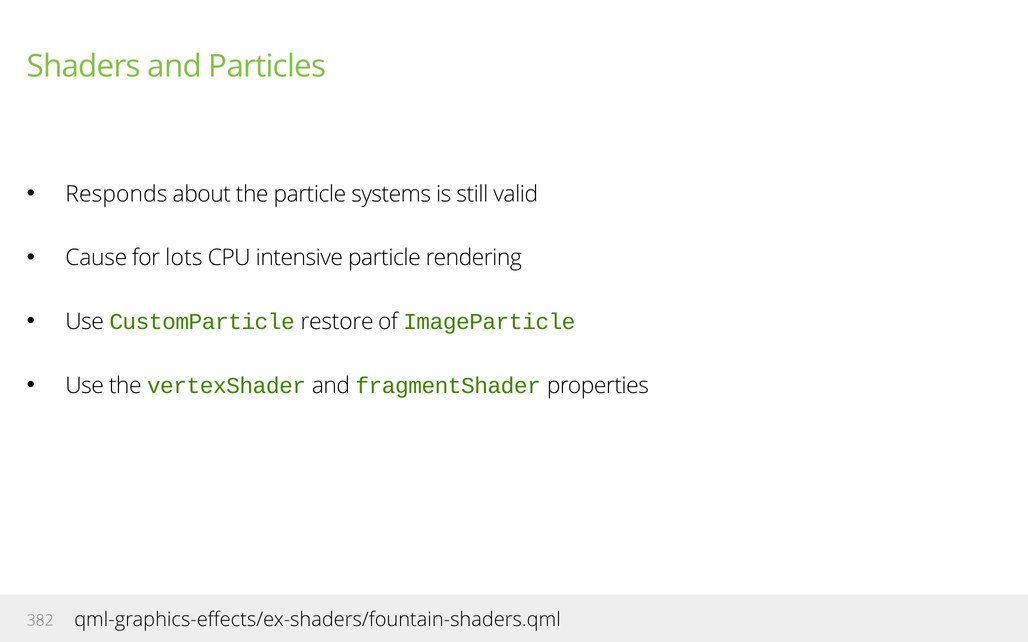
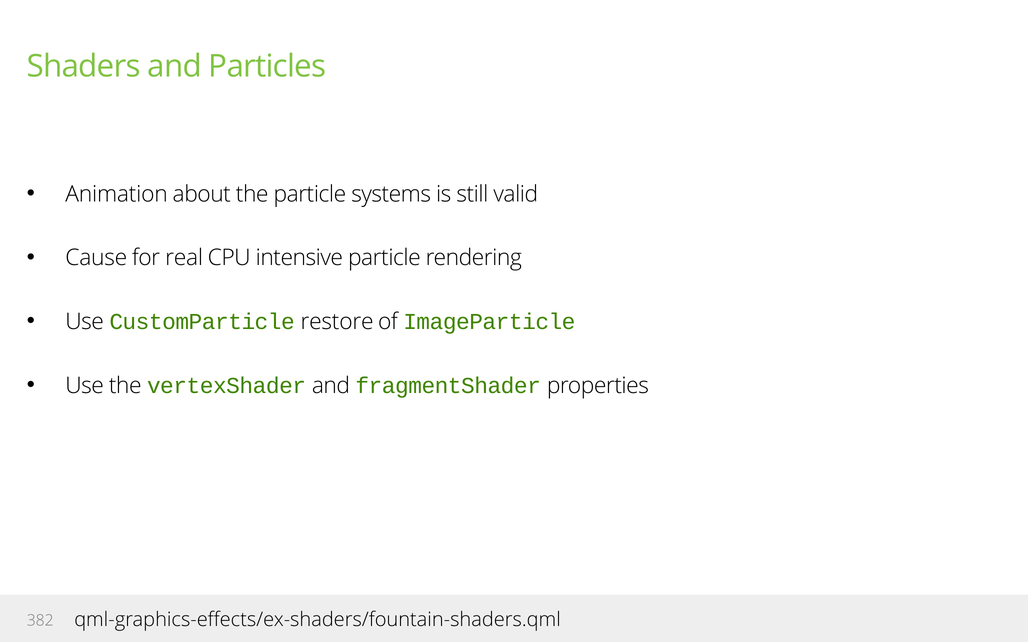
Responds: Responds -> Animation
lots: lots -> real
